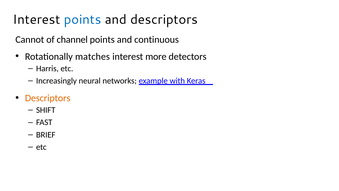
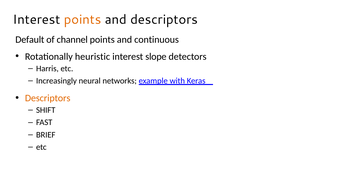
points at (83, 20) colour: blue -> orange
Cannot: Cannot -> Default
matches: matches -> heuristic
more: more -> slope
